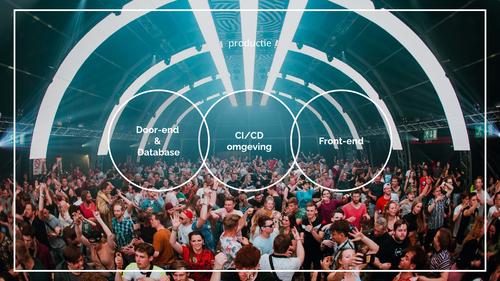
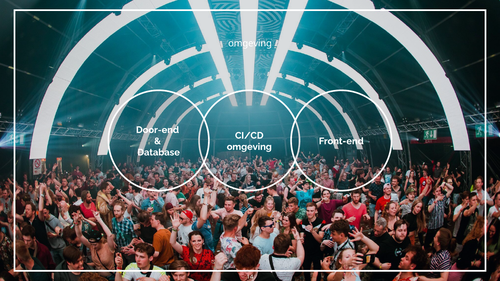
productie at (250, 44): productie -> omgeving
